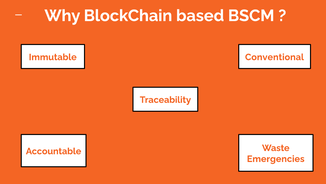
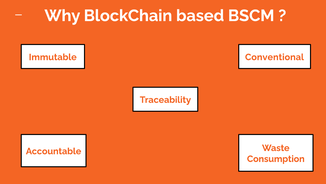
Emergencies: Emergencies -> Consumption
